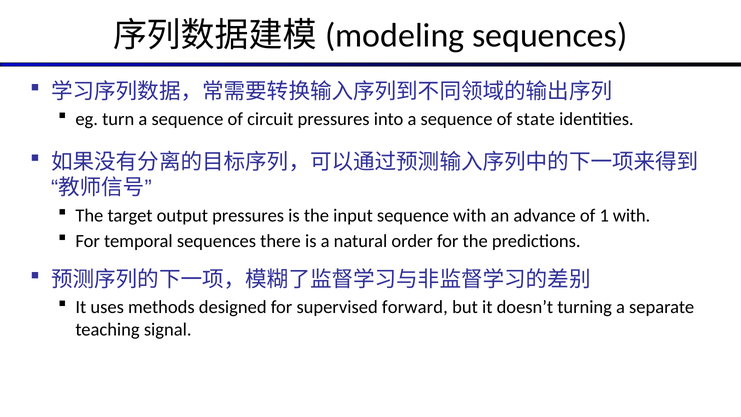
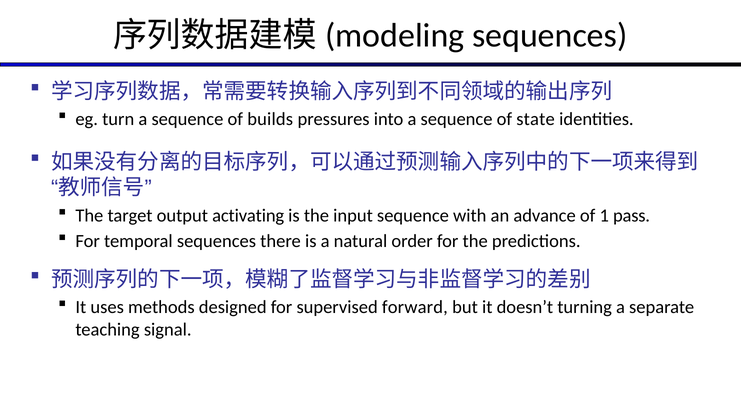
circuit: circuit -> builds
output pressures: pressures -> activating
1 with: with -> pass
